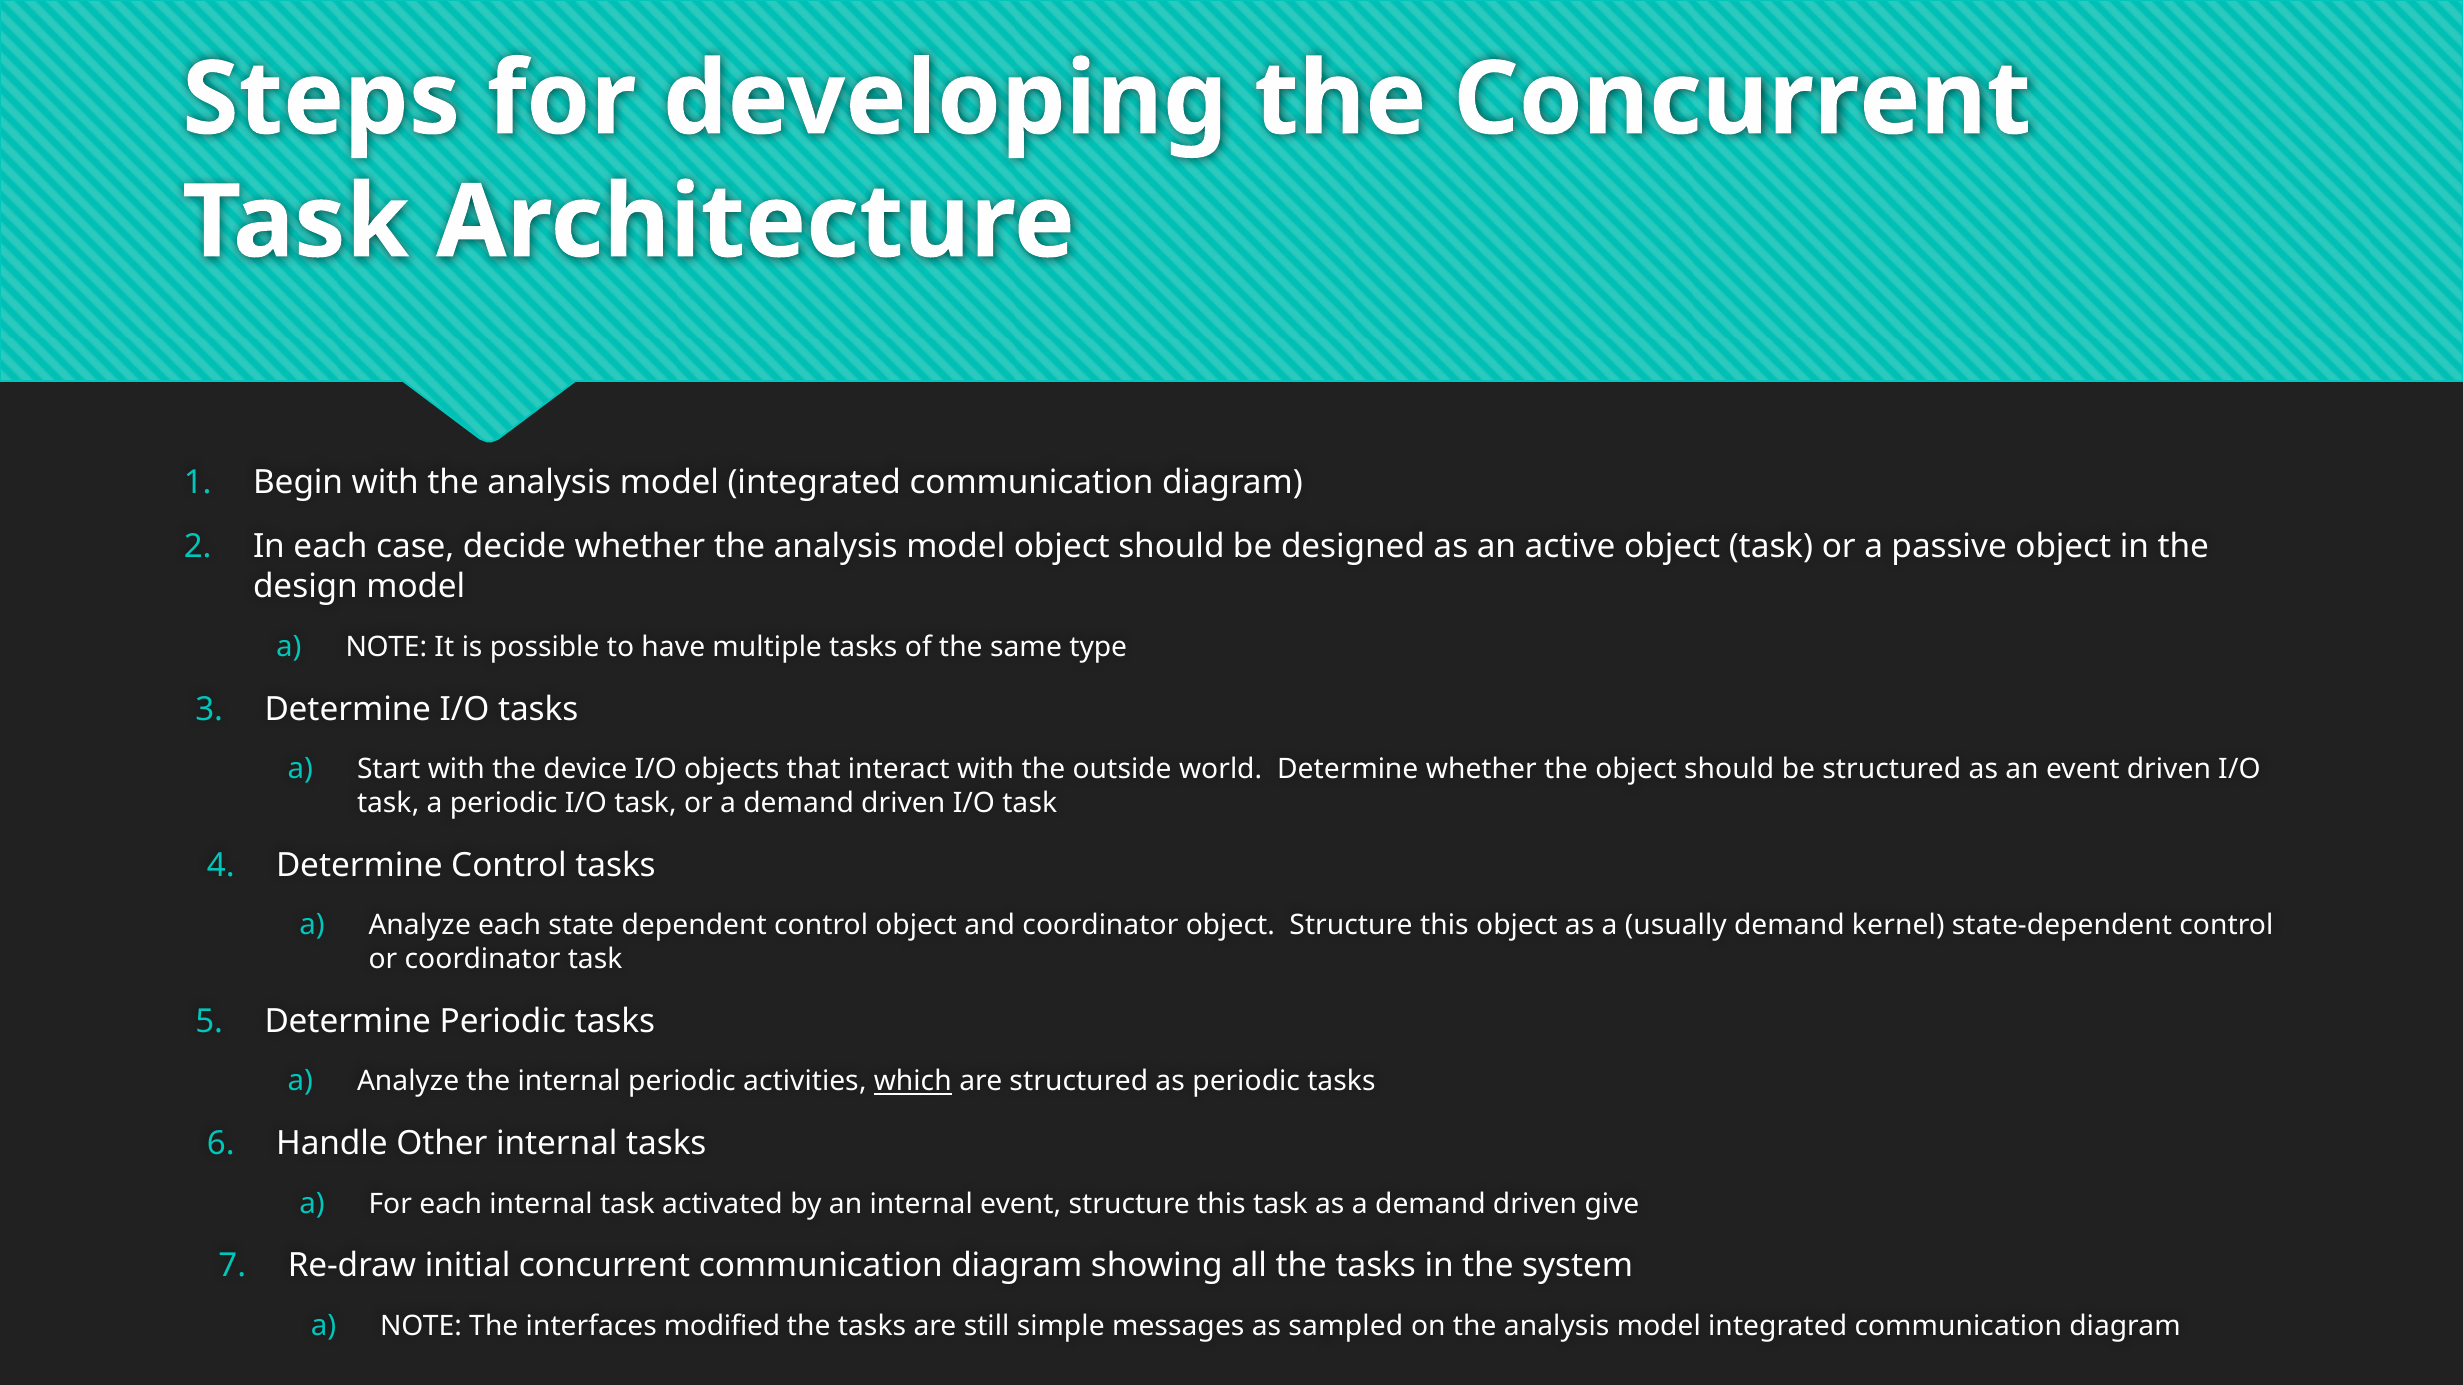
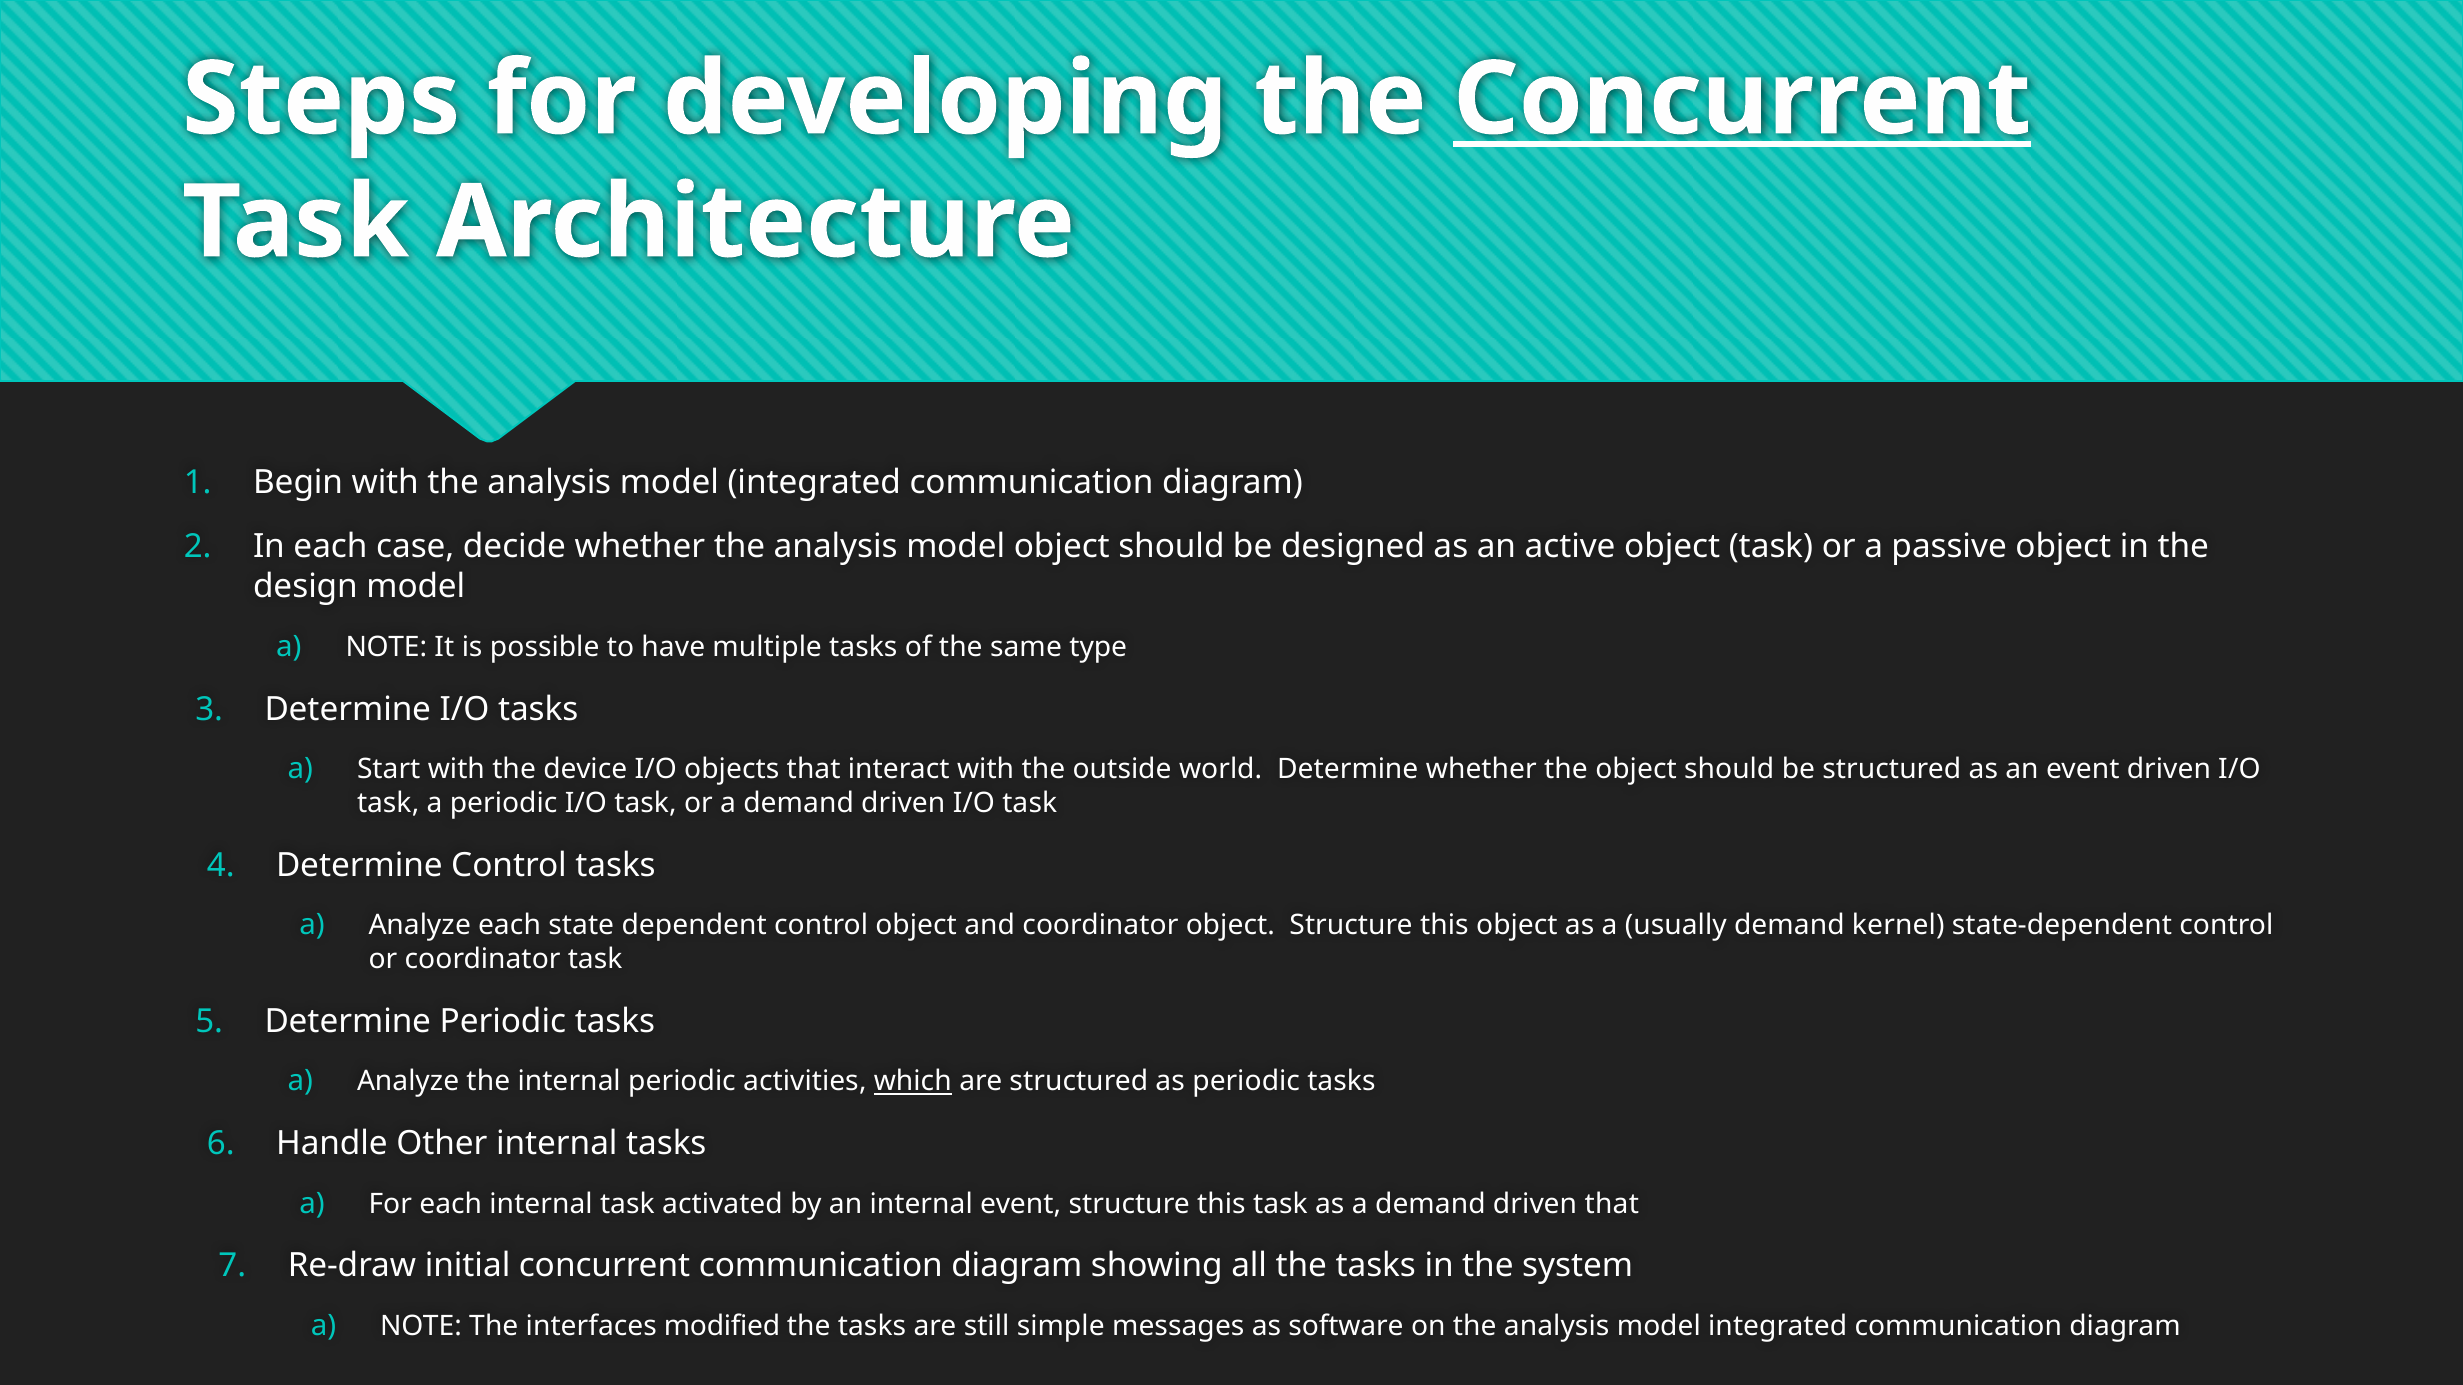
Concurrent at (1742, 100) underline: none -> present
driven give: give -> that
sampled: sampled -> software
